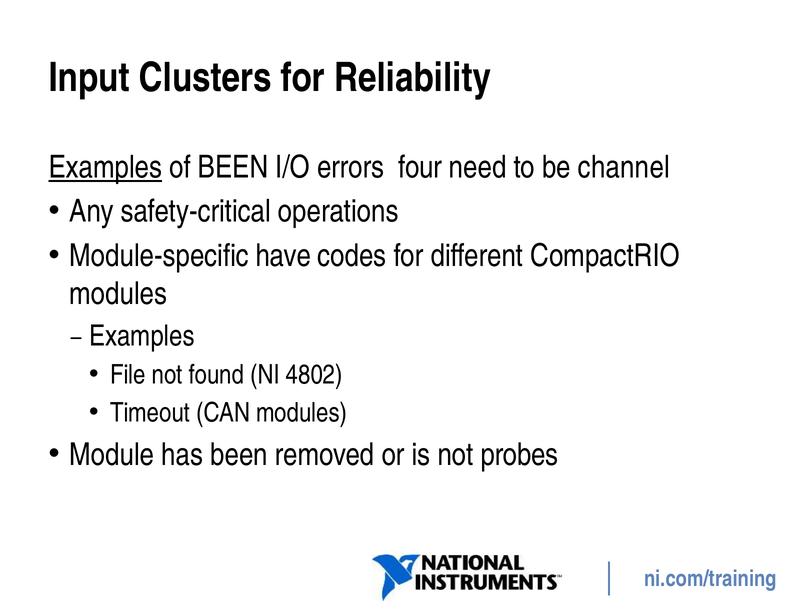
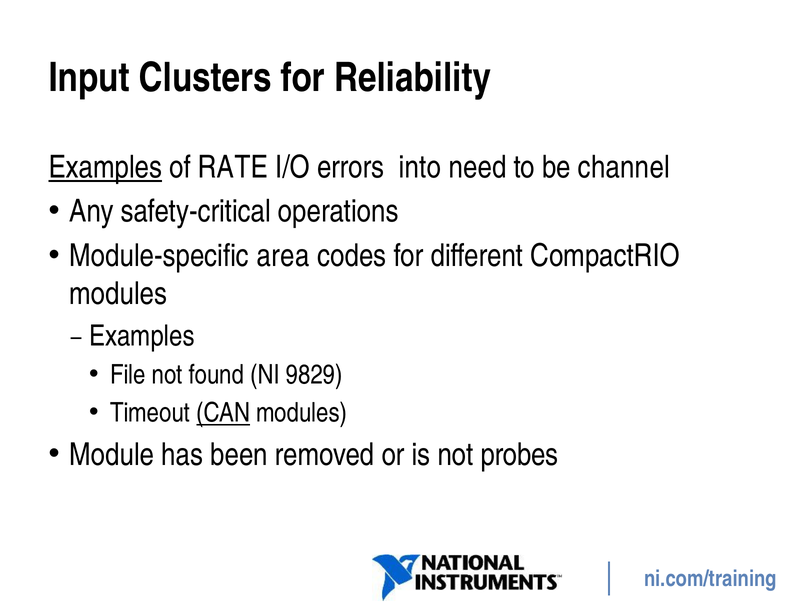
of BEEN: BEEN -> RATE
four: four -> into
have: have -> area
4802: 4802 -> 9829
CAN underline: none -> present
